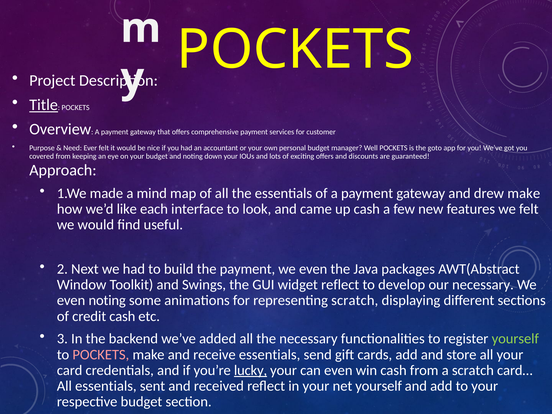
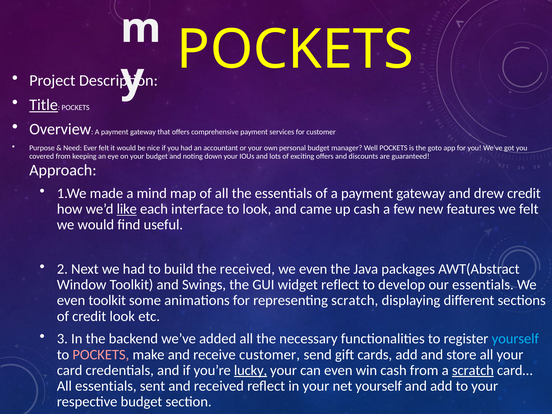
drew make: make -> credit
like underline: none -> present
the payment: payment -> received
our necessary: necessary -> essentials
even noting: noting -> toolkit
credit cash: cash -> look
yourself at (515, 339) colour: light green -> light blue
receive essentials: essentials -> customer
scratch at (473, 370) underline: none -> present
